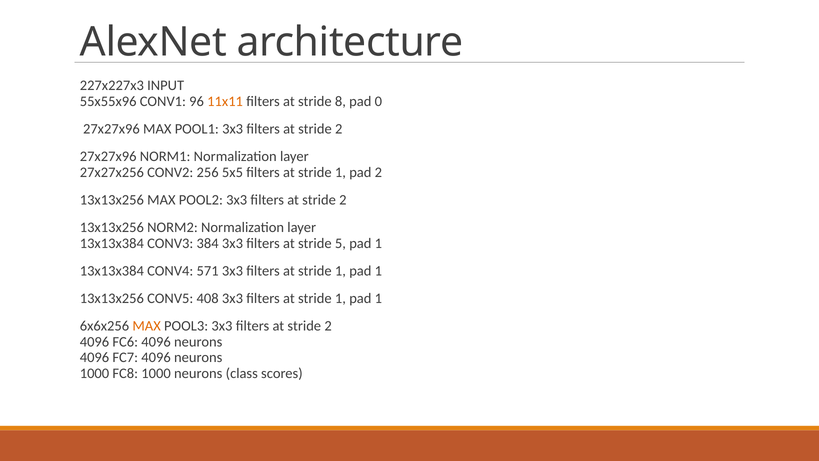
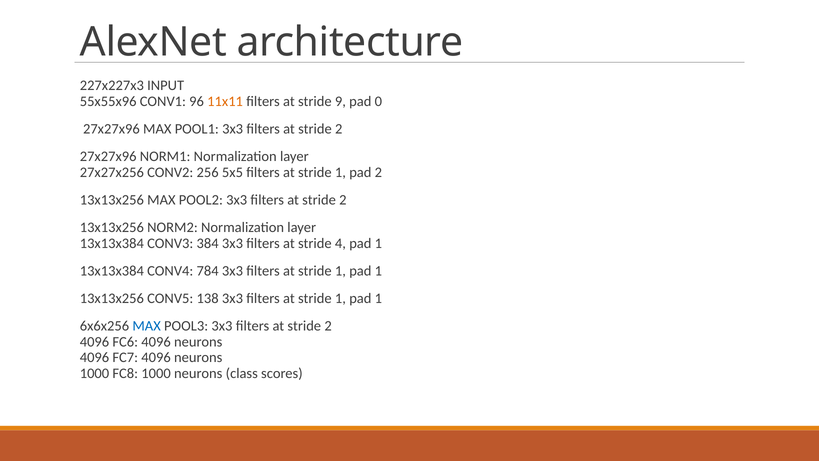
8: 8 -> 9
5: 5 -> 4
571: 571 -> 784
408: 408 -> 138
MAX at (147, 326) colour: orange -> blue
